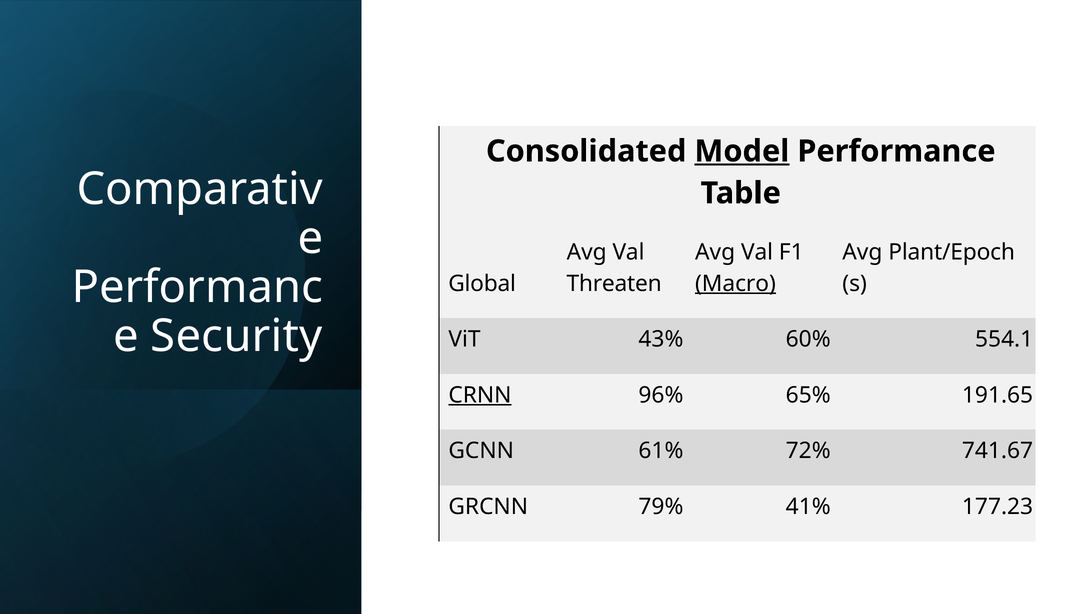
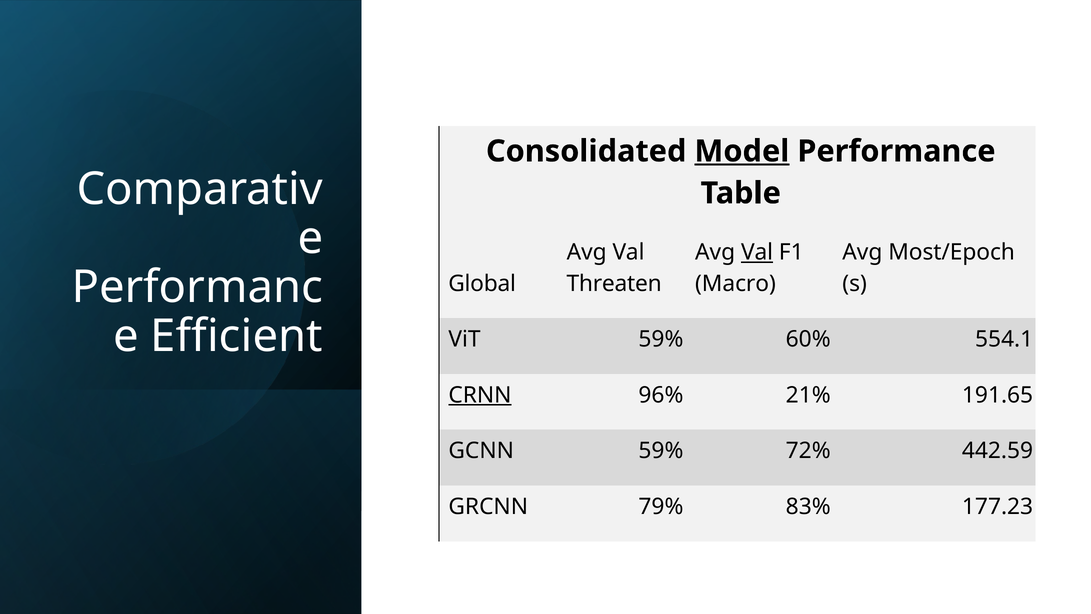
Val at (757, 252) underline: none -> present
Plant/Epoch: Plant/Epoch -> Most/Epoch
Macro underline: present -> none
Security: Security -> Efficient
ViT 43%: 43% -> 59%
65%: 65% -> 21%
GCNN 61%: 61% -> 59%
741.67: 741.67 -> 442.59
41%: 41% -> 83%
